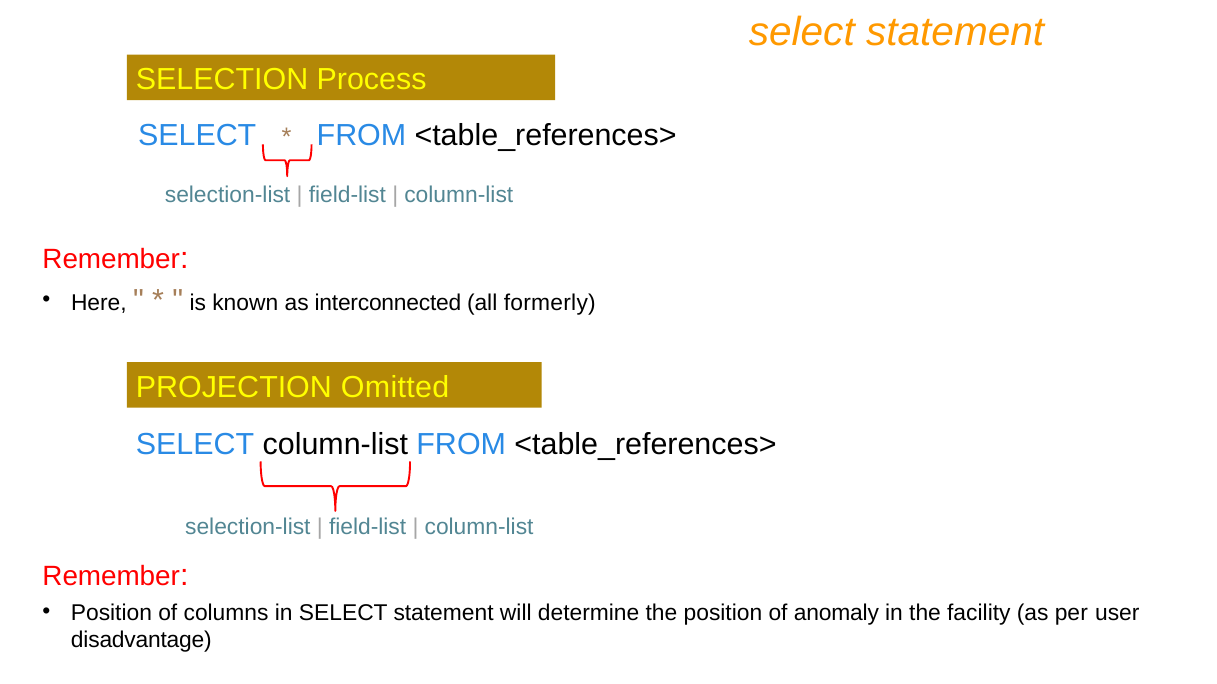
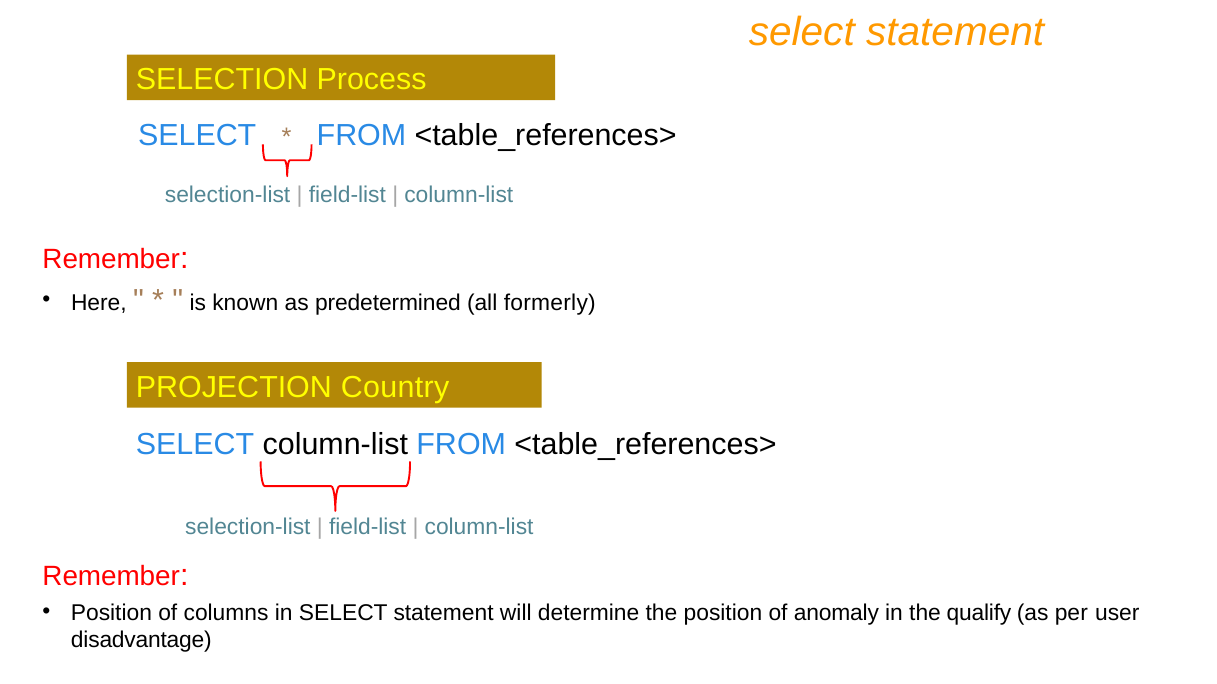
interconnected: interconnected -> predetermined
Omitted: Omitted -> Country
facility: facility -> qualify
